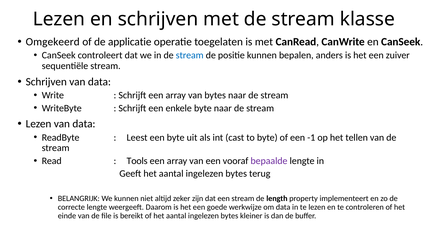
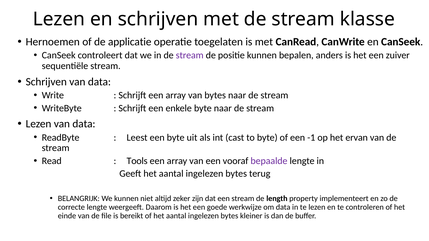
Omgekeerd: Omgekeerd -> Hernoemen
stream at (190, 55) colour: blue -> purple
tellen: tellen -> ervan
